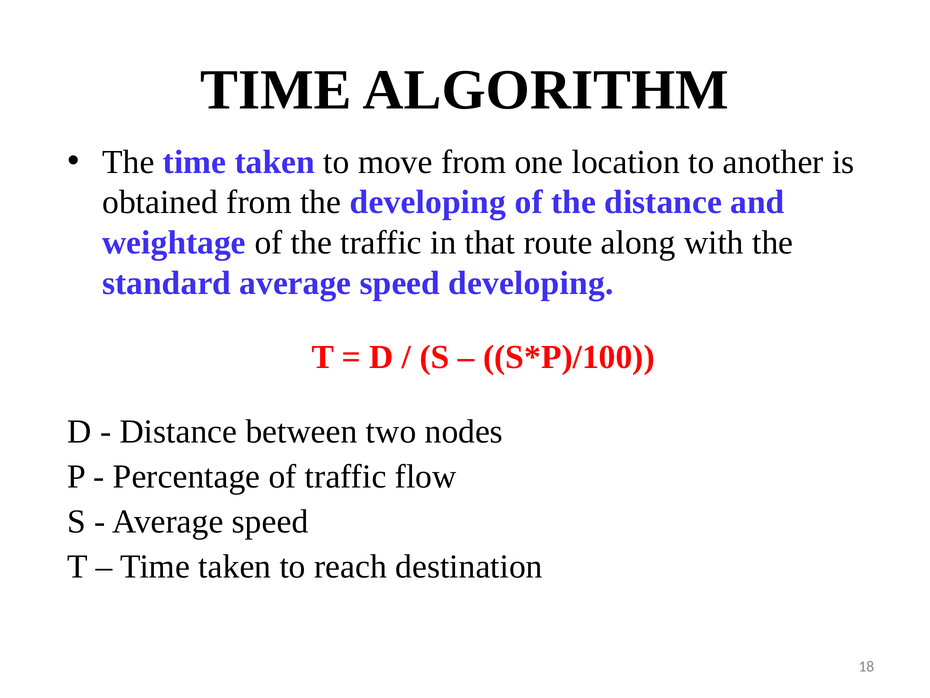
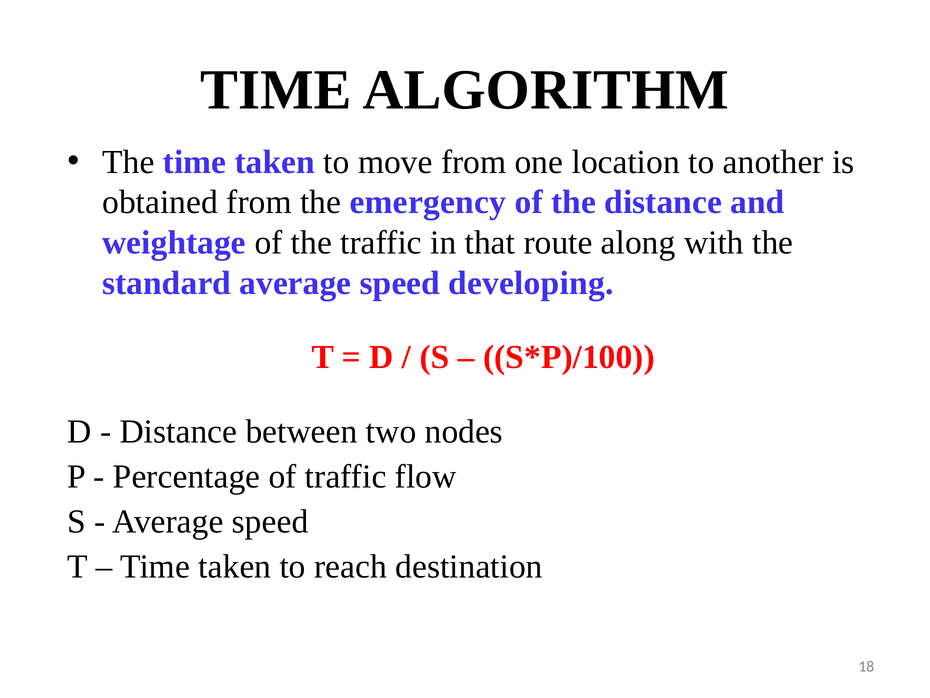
the developing: developing -> emergency
